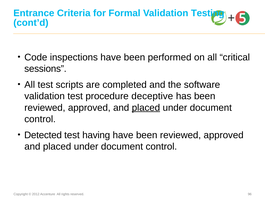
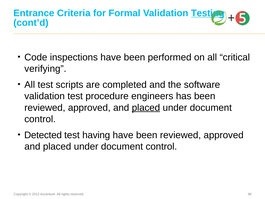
Testing underline: none -> present
sessions: sessions -> verifying
deceptive: deceptive -> engineers
